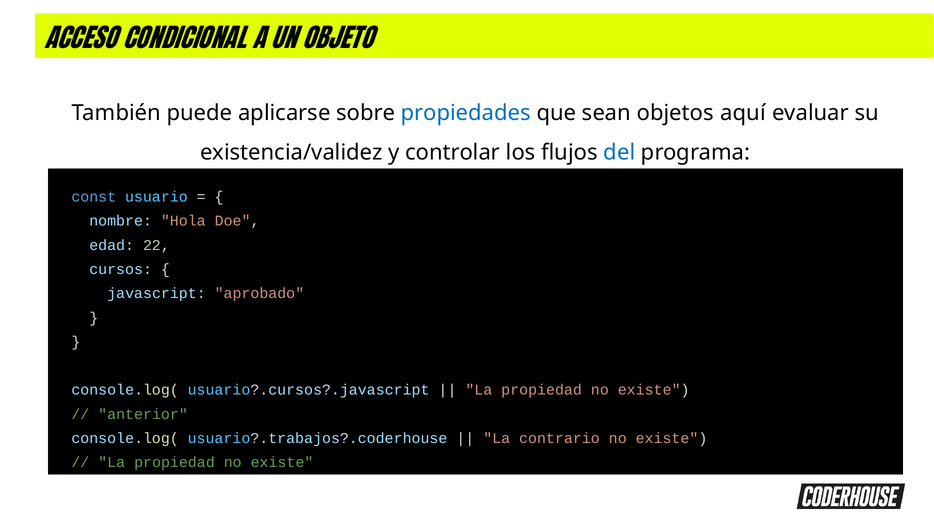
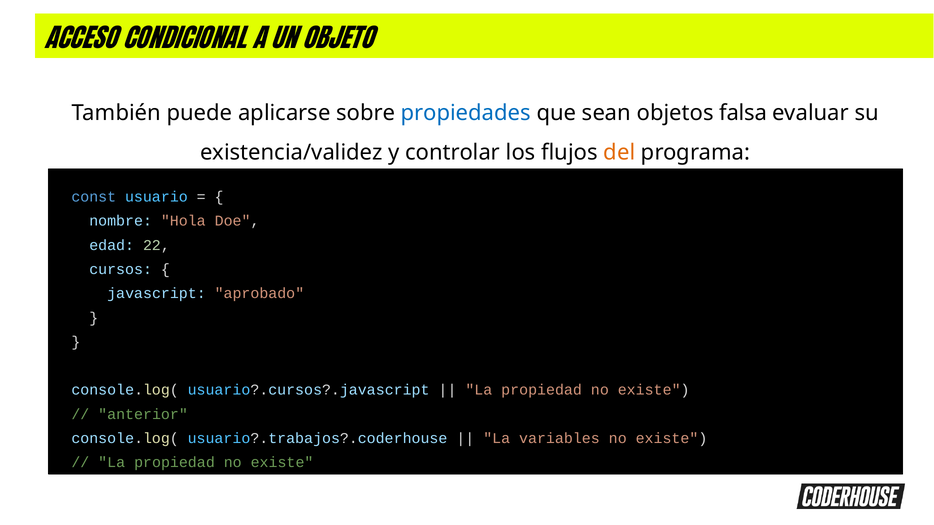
aquí: aquí -> falsa
del colour: blue -> orange
contrario: contrario -> variables
